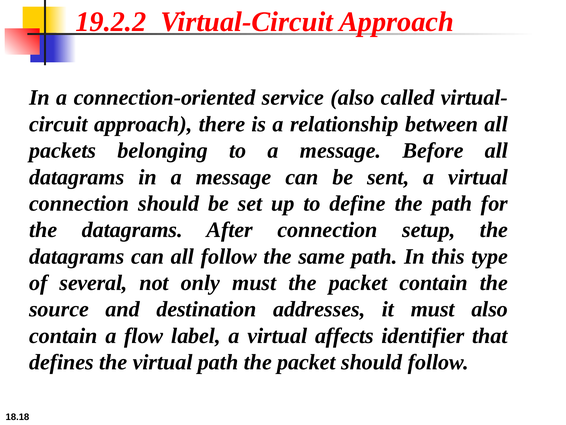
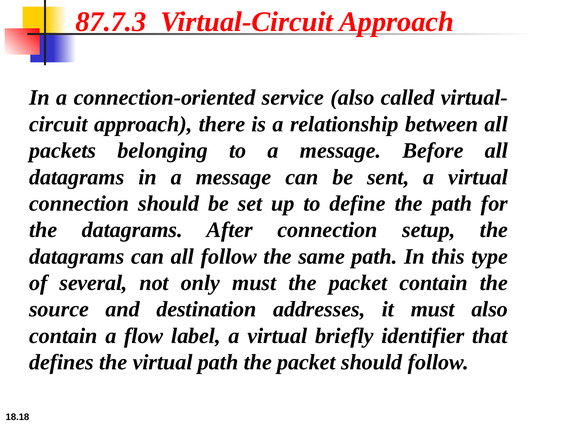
19.2.2: 19.2.2 -> 87.7.3
affects: affects -> briefly
